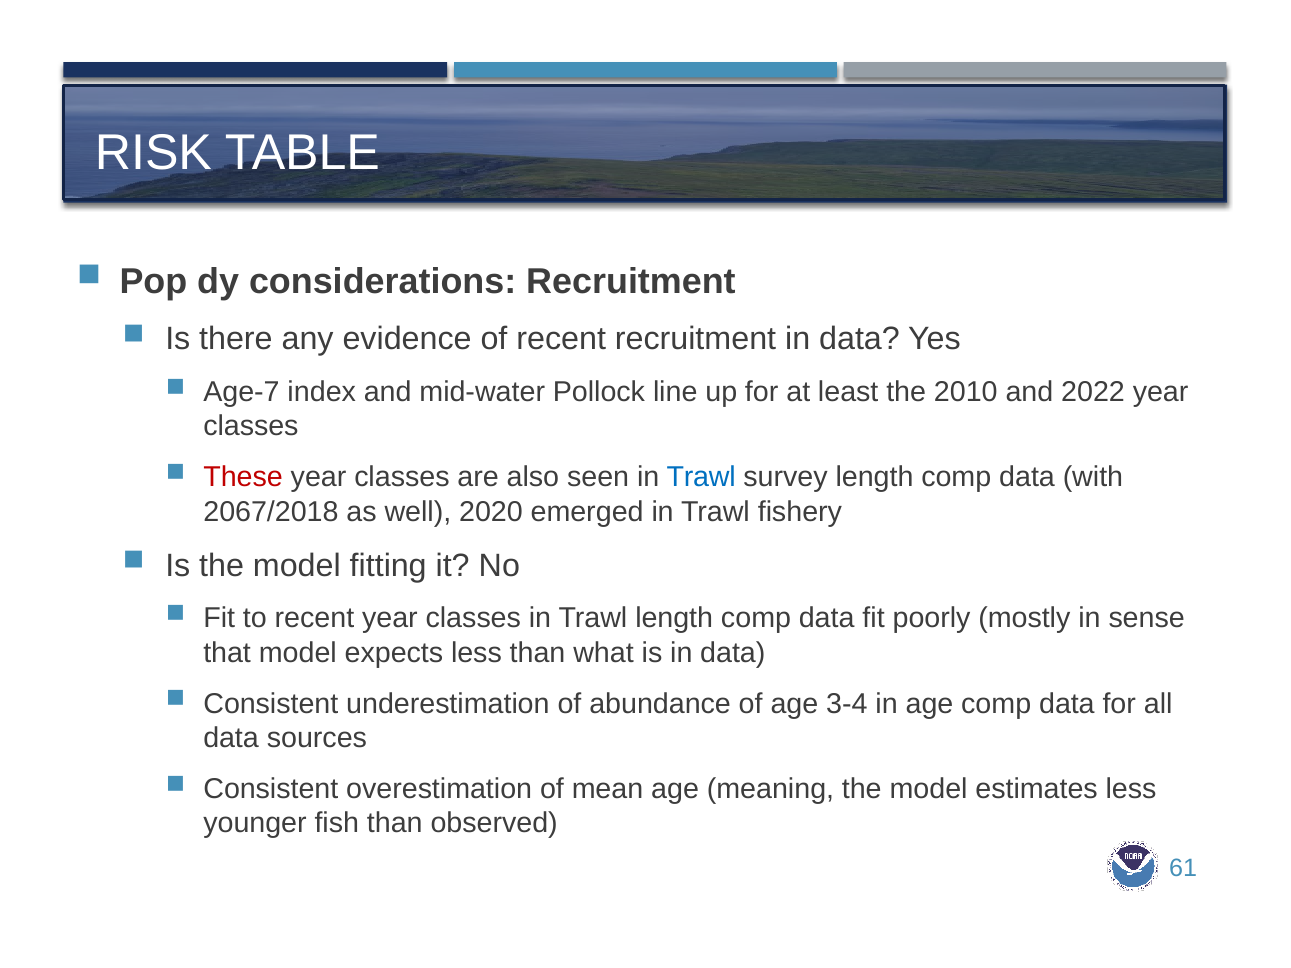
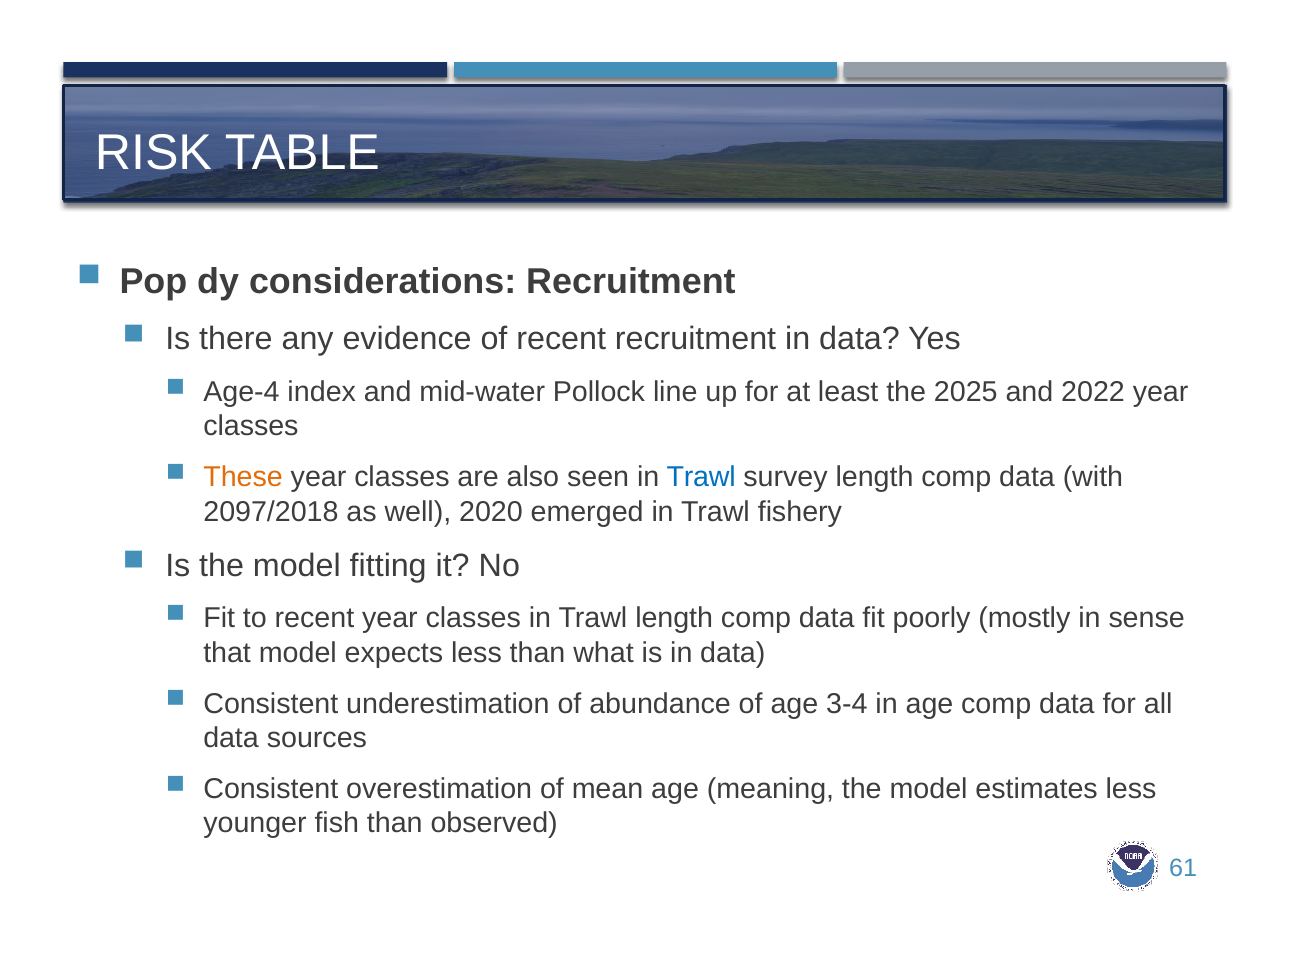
Age-7: Age-7 -> Age-4
2010: 2010 -> 2025
These colour: red -> orange
2067/2018: 2067/2018 -> 2097/2018
